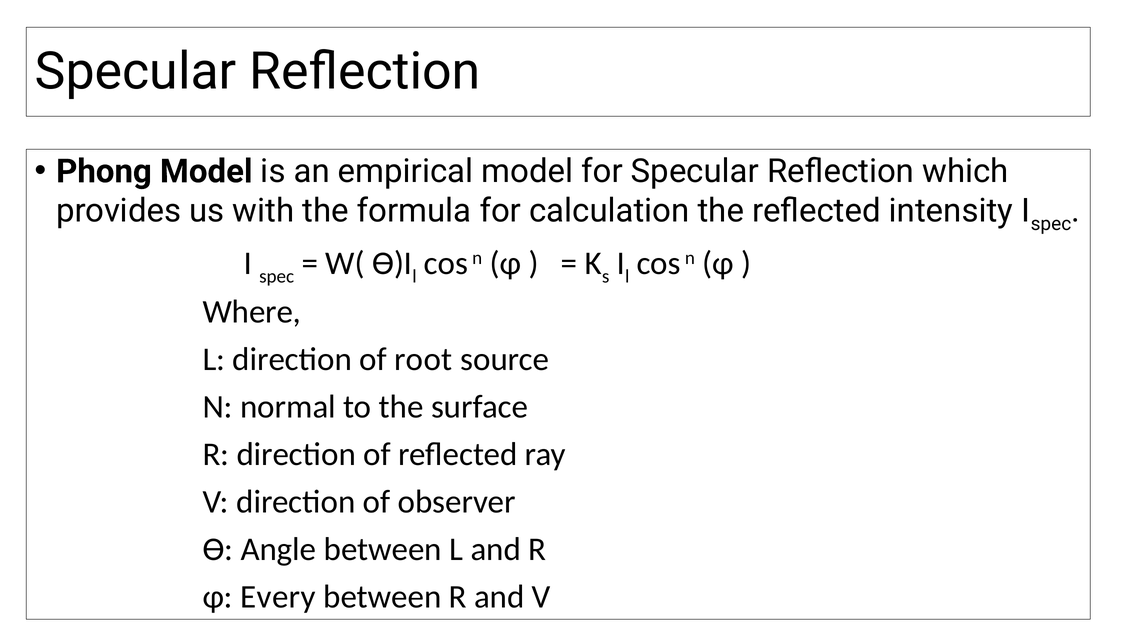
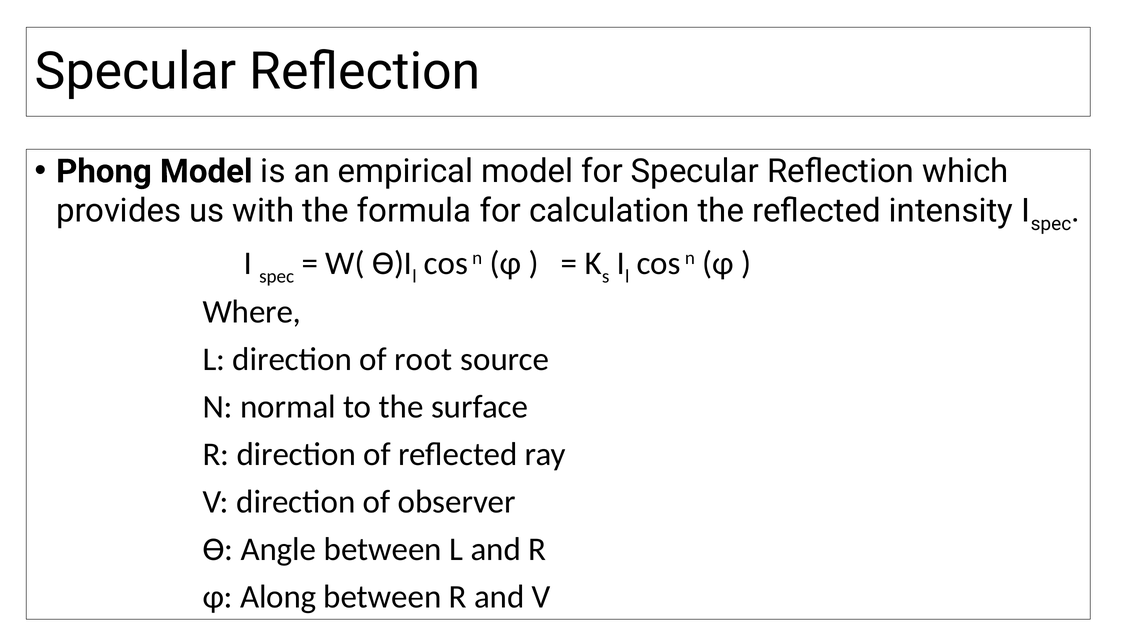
Every: Every -> Along
